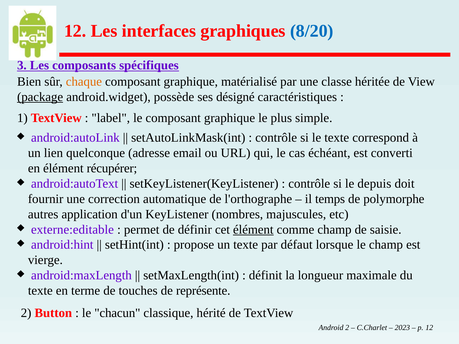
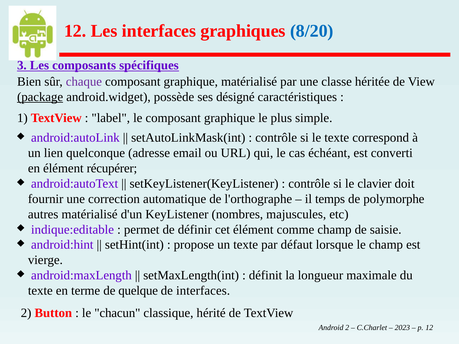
chaque colour: orange -> purple
depuis: depuis -> clavier
autres application: application -> matérialisé
externe:editable: externe:editable -> indique:editable
élément at (253, 230) underline: present -> none
touches: touches -> quelque
de représente: représente -> interfaces
